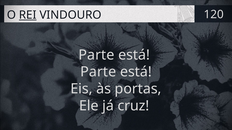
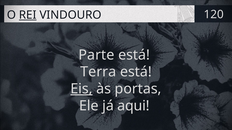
Parte at (98, 72): Parte -> Terra
Eis underline: none -> present
cruz: cruz -> aqui
